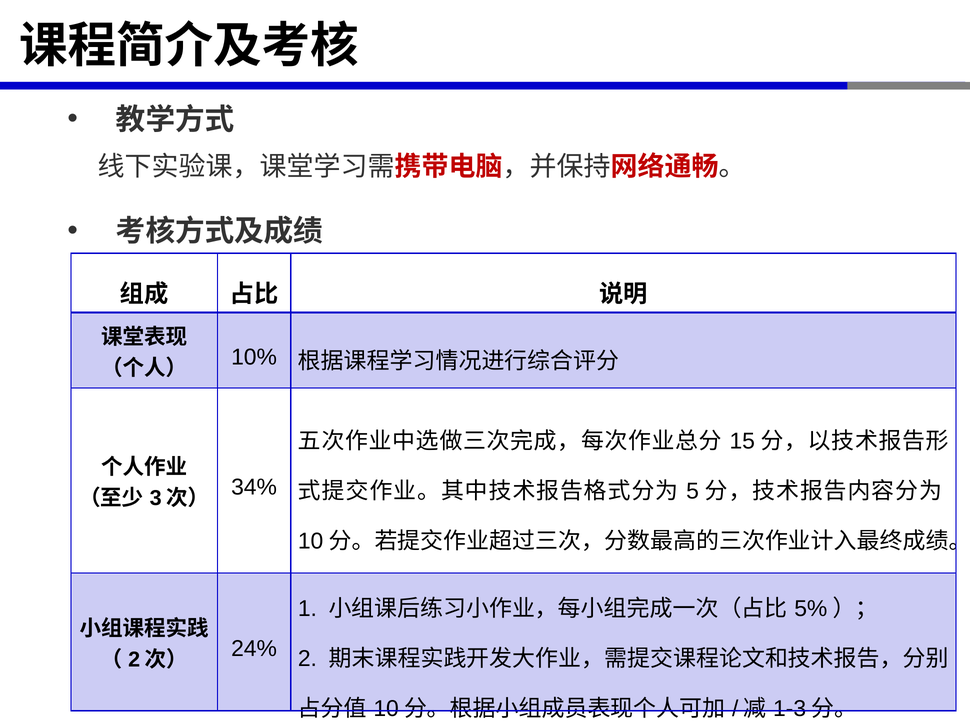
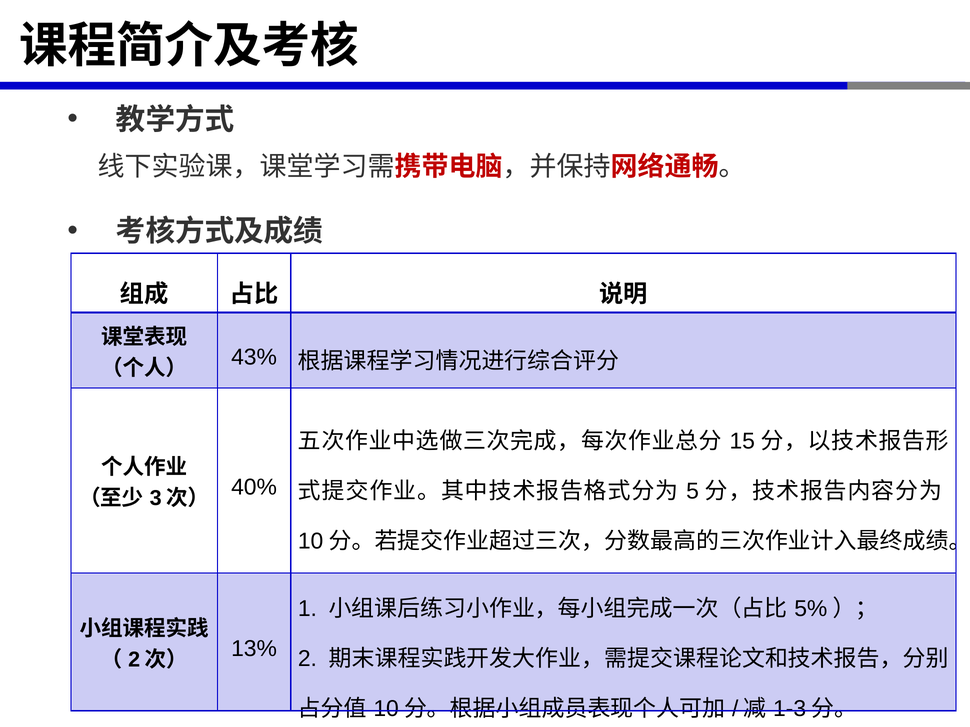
10%: 10% -> 43%
34%: 34% -> 40%
24%: 24% -> 13%
